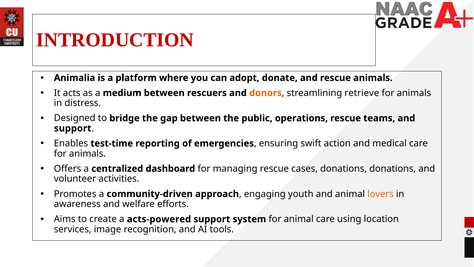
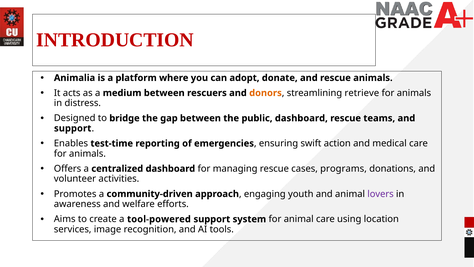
public operations: operations -> dashboard
cases donations: donations -> programs
lovers colour: orange -> purple
acts-powered: acts-powered -> tool-powered
